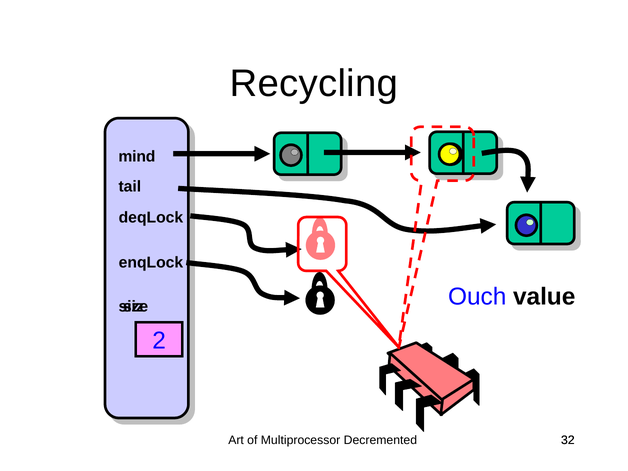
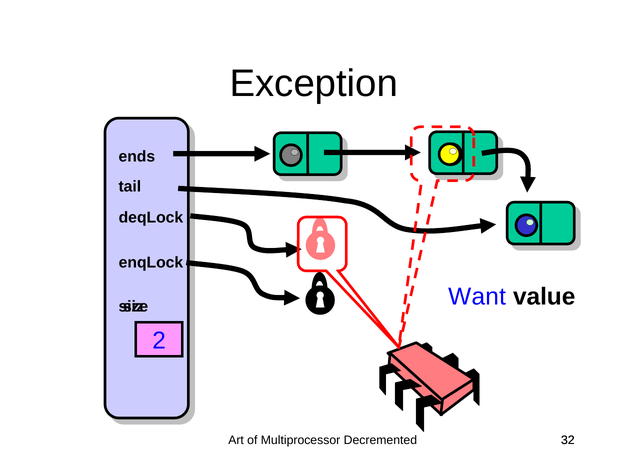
Recycling: Recycling -> Exception
mind: mind -> ends
Ouch: Ouch -> Want
